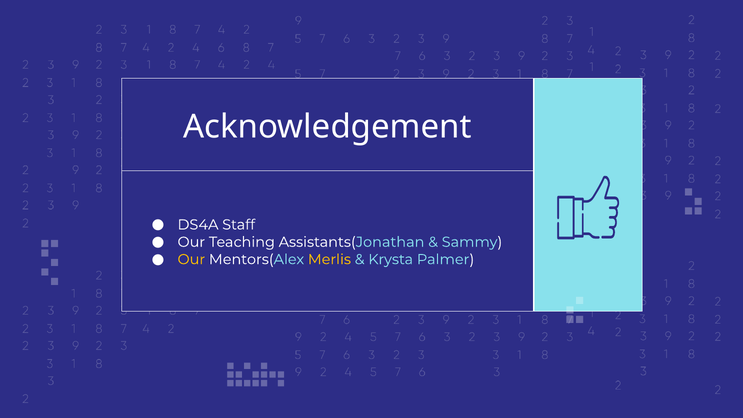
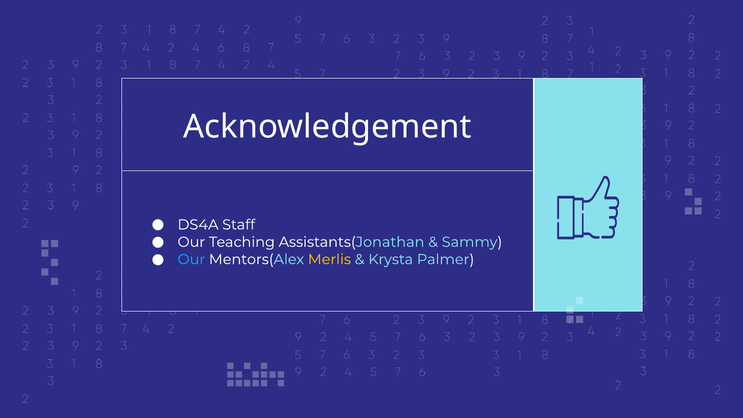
Our at (191, 259) colour: yellow -> light blue
